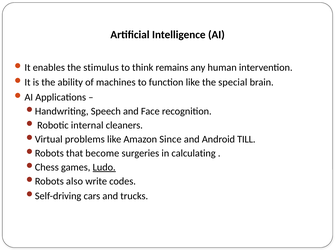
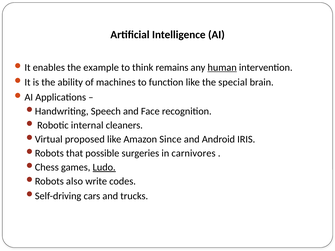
stimulus: stimulus -> example
human underline: none -> present
problems: problems -> proposed
TILL: TILL -> IRIS
become: become -> possible
calculating: calculating -> carnivores
